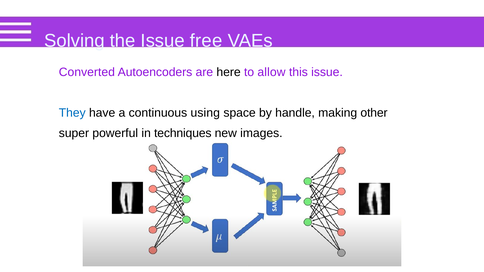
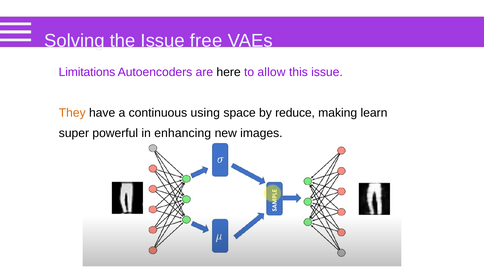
Converted: Converted -> Limitations
They colour: blue -> orange
handle: handle -> reduce
other: other -> learn
techniques: techniques -> enhancing
